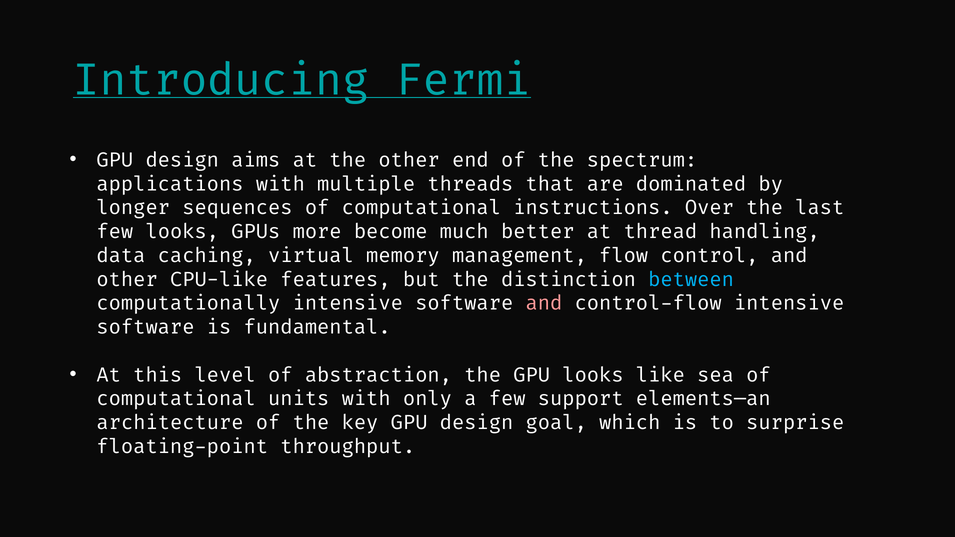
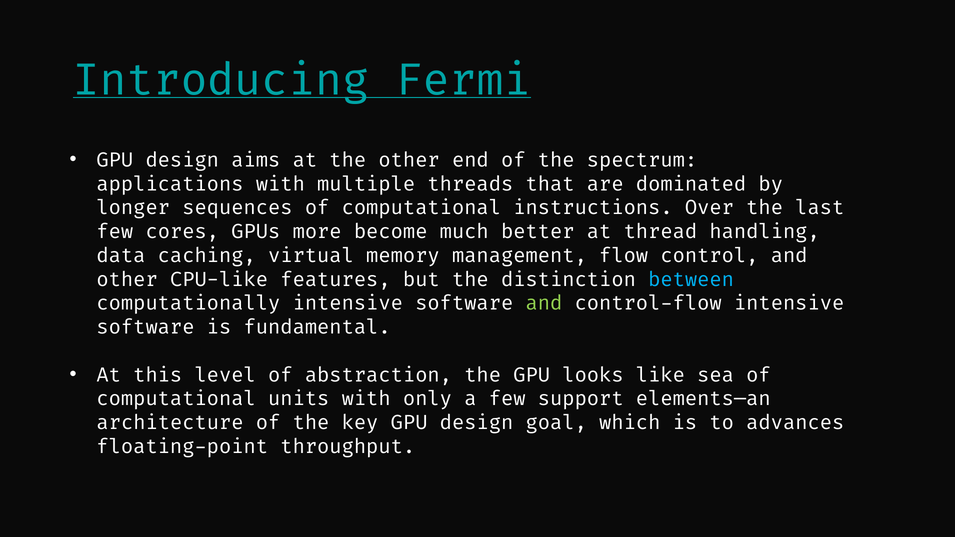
few looks: looks -> cores
and at (544, 303) colour: pink -> light green
surprise: surprise -> advances
